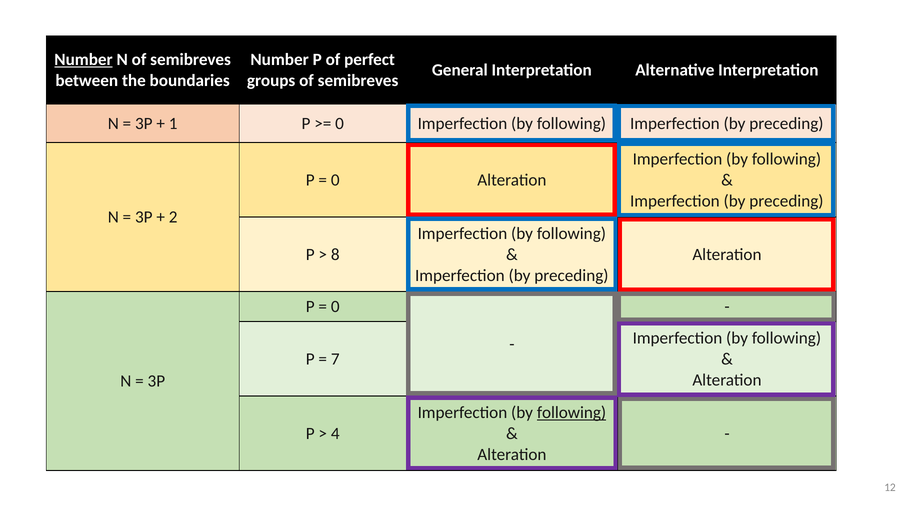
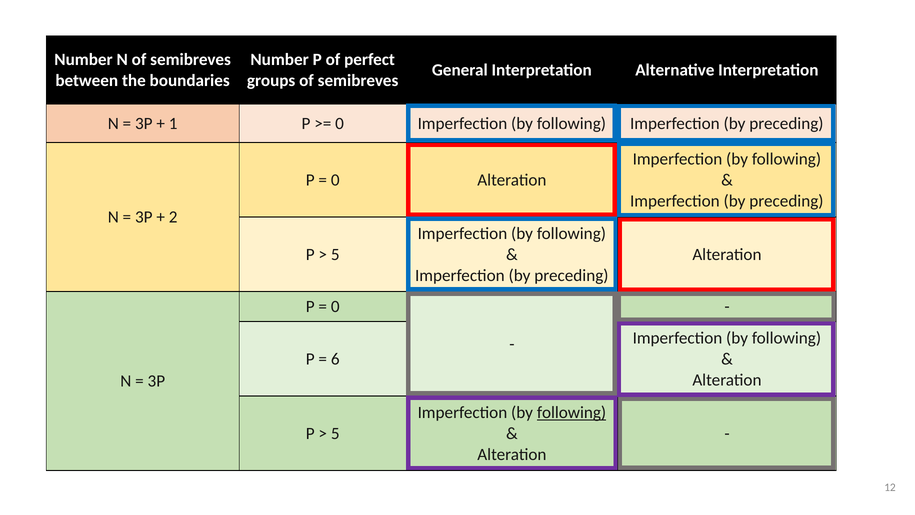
Number at (84, 60) underline: present -> none
8 at (335, 254): 8 -> 5
7: 7 -> 6
4 at (335, 433): 4 -> 5
